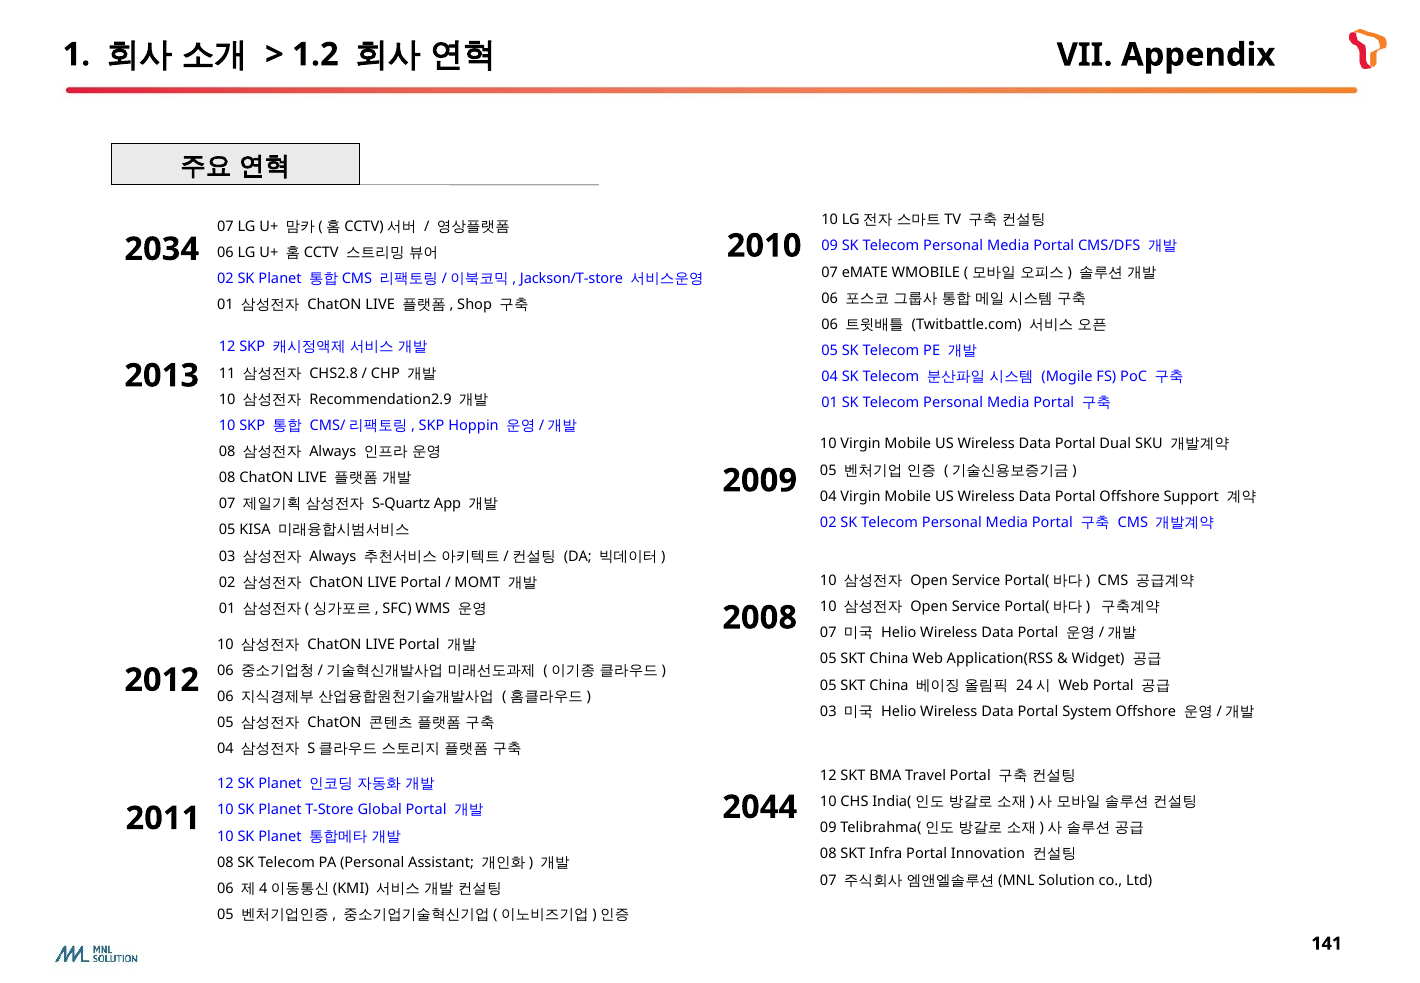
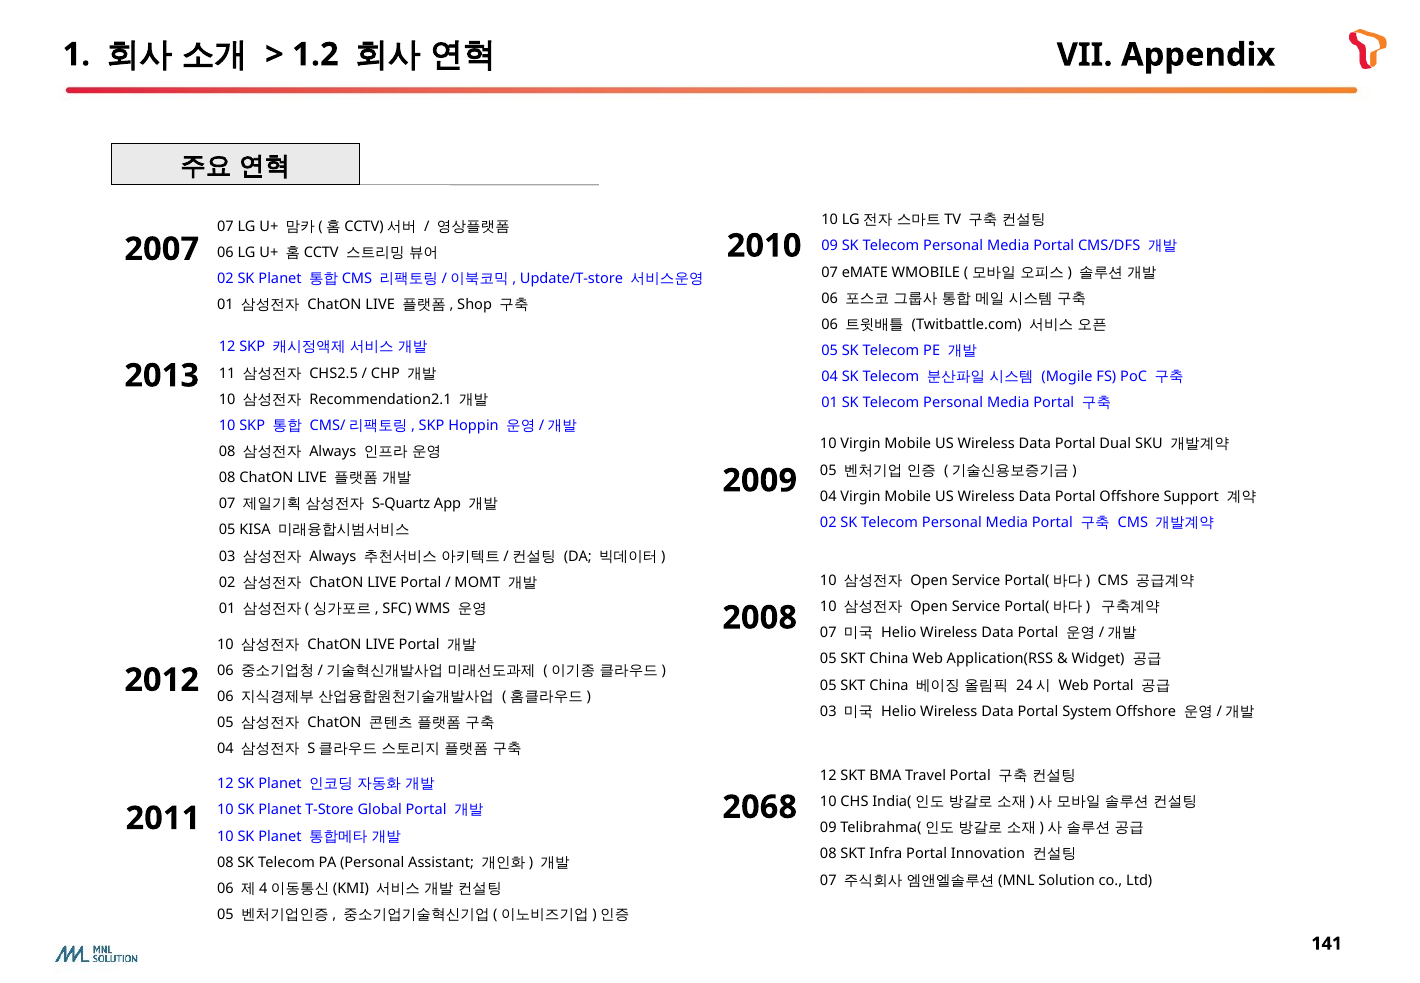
2034: 2034 -> 2007
Jackson/T-store: Jackson/T-store -> Update/T-store
CHS2.8: CHS2.8 -> CHS2.5
Recommendation2.9: Recommendation2.9 -> Recommendation2.1
2044: 2044 -> 2068
